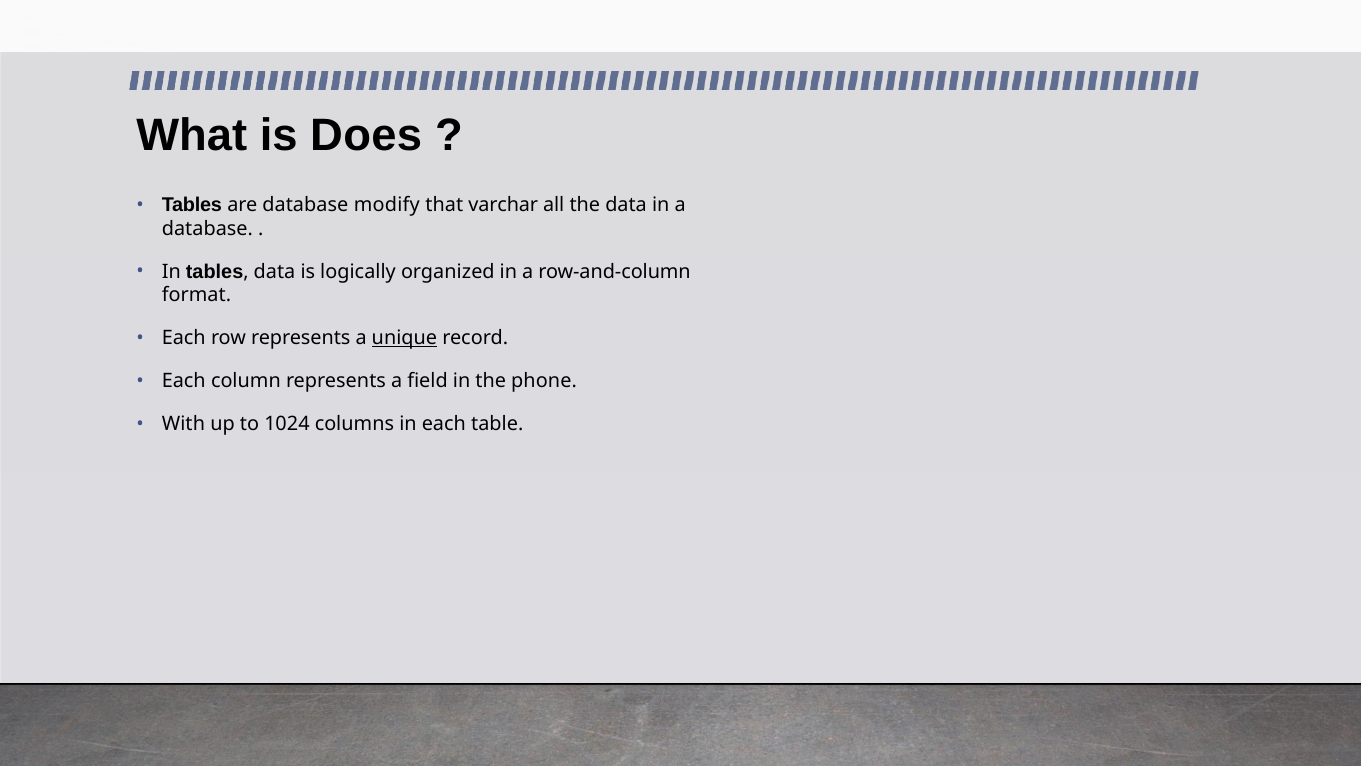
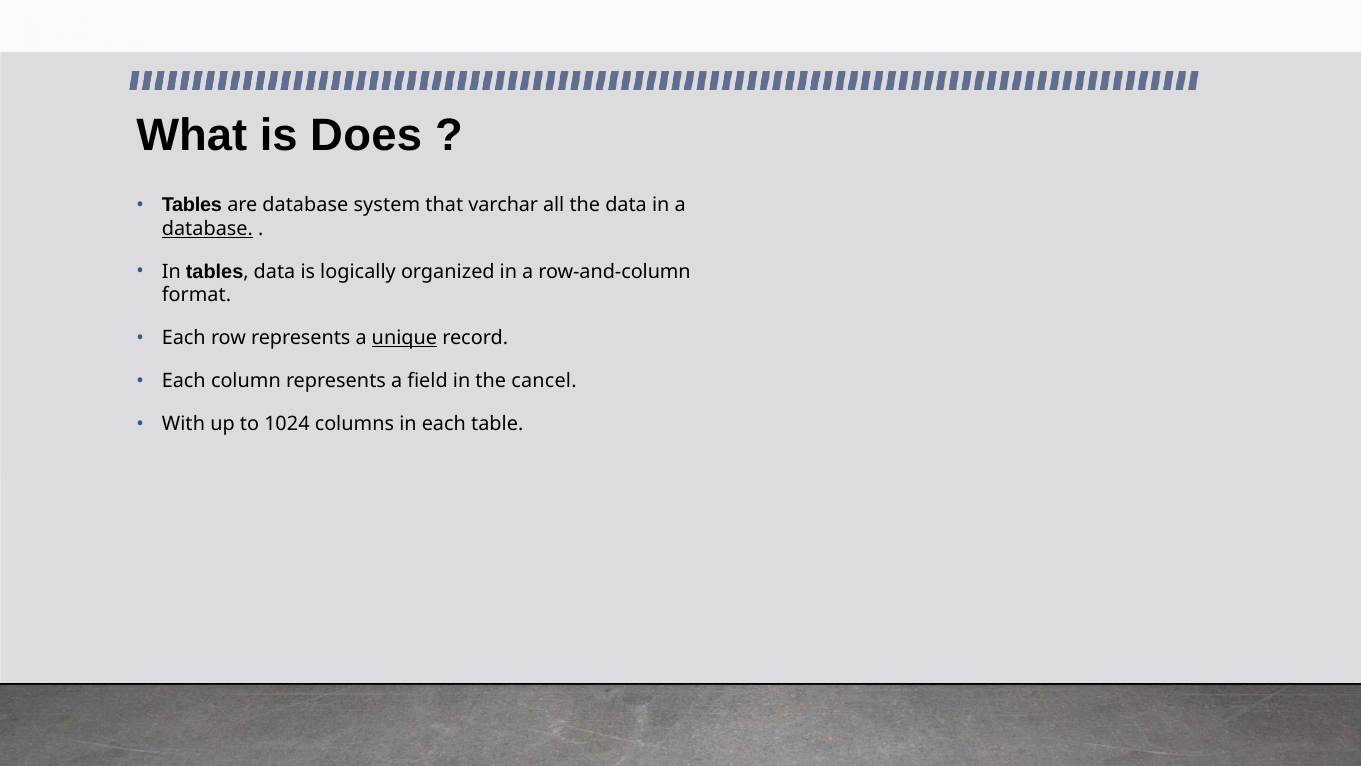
modify: modify -> system
database at (207, 229) underline: none -> present
phone: phone -> cancel
